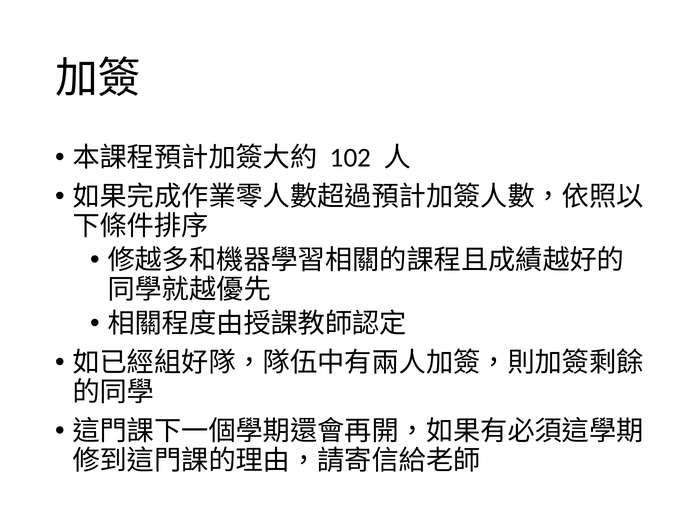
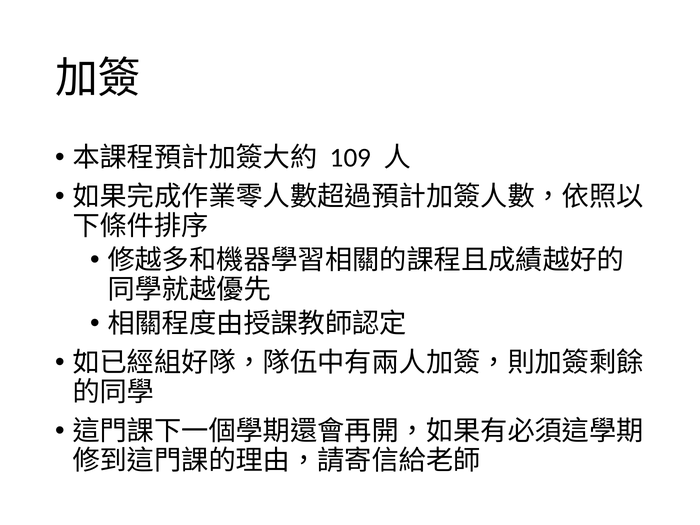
102: 102 -> 109
